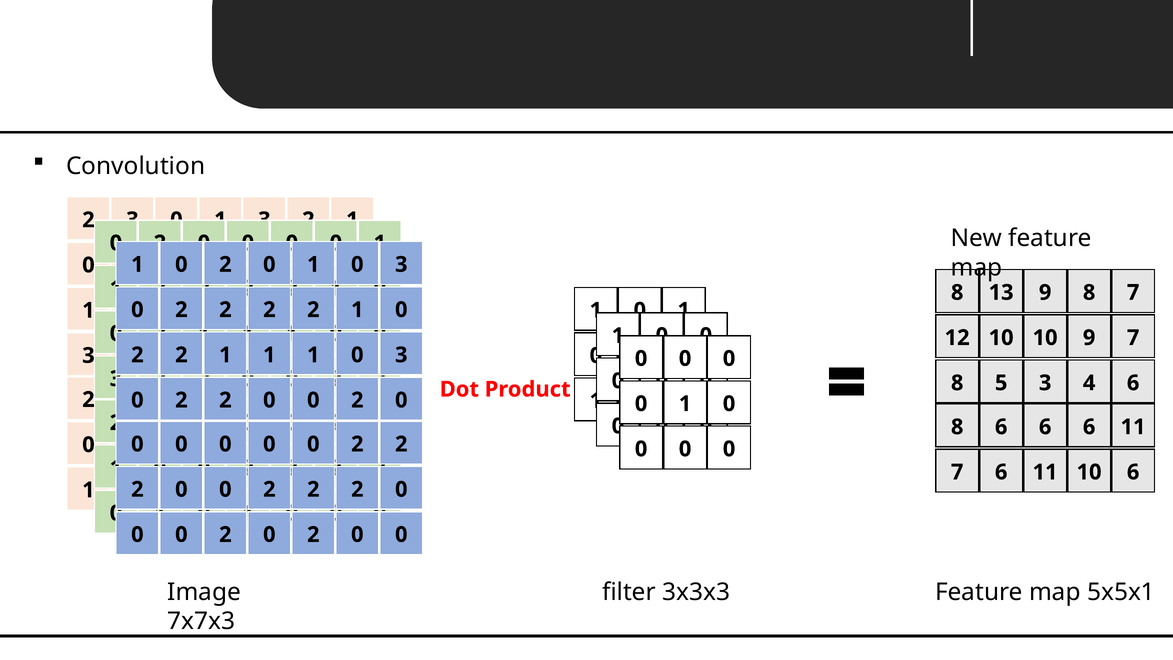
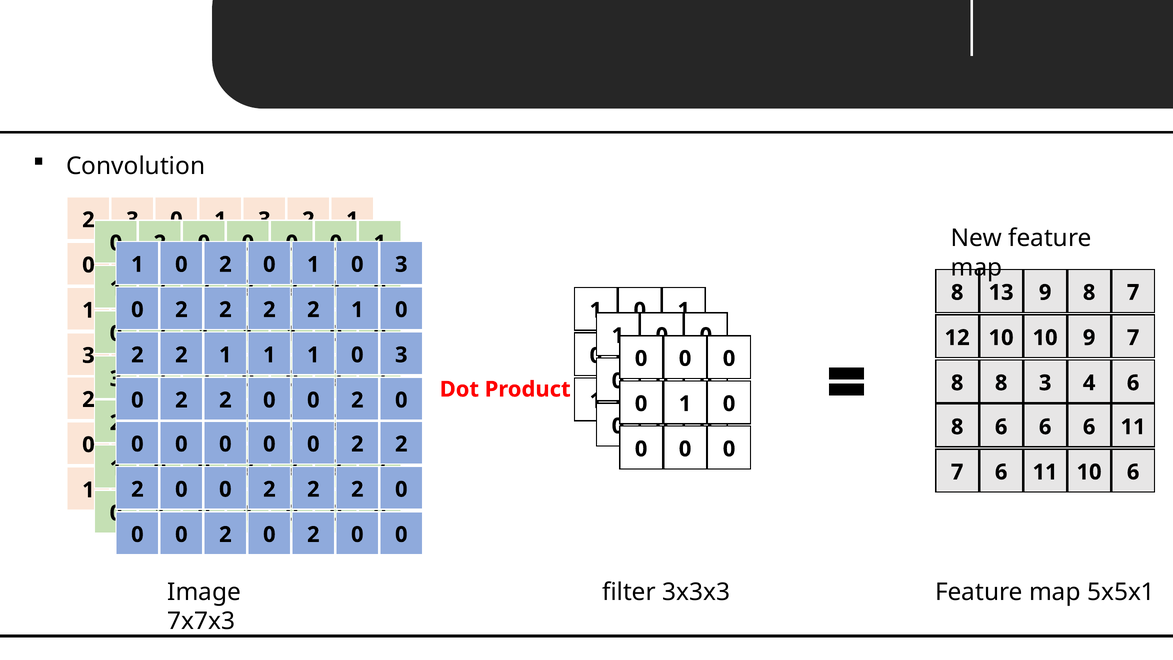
8 5: 5 -> 8
